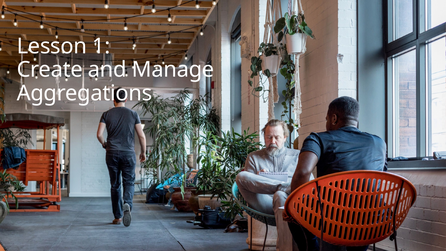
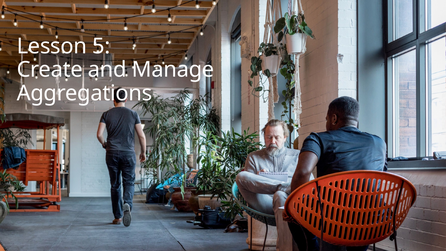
1: 1 -> 5
